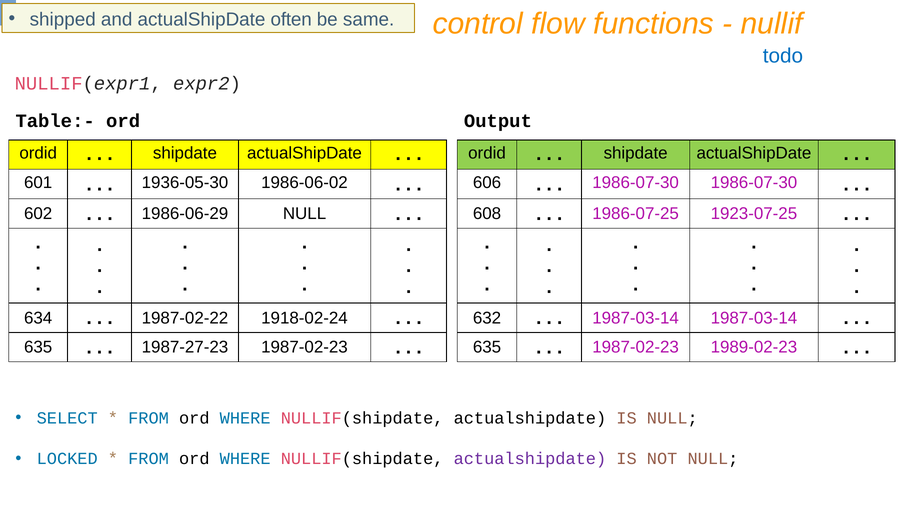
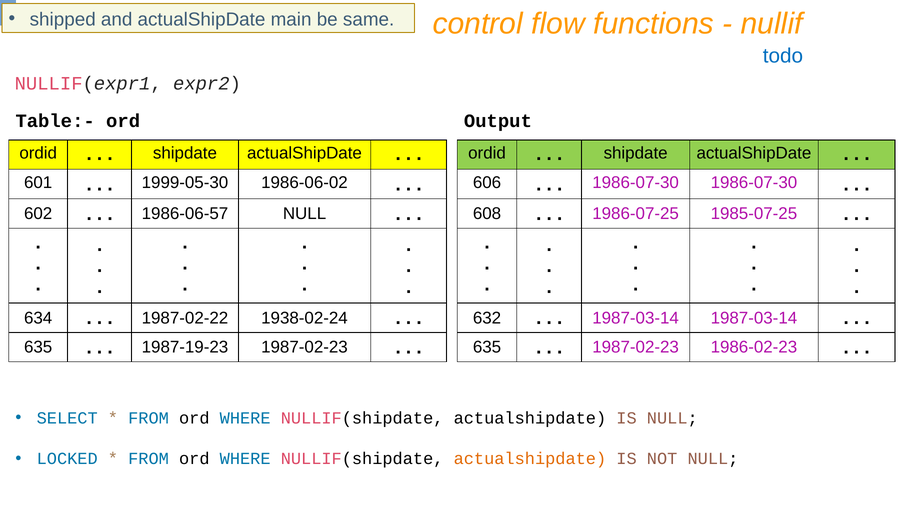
often: often -> main
1936-05-30: 1936-05-30 -> 1999-05-30
1986-06-29: 1986-06-29 -> 1986-06-57
1923-07-25: 1923-07-25 -> 1985-07-25
1918-02-24: 1918-02-24 -> 1938-02-24
1987-27-23: 1987-27-23 -> 1987-19-23
1989-02-23: 1989-02-23 -> 1986-02-23
actualshipdate at (530, 458) colour: purple -> orange
